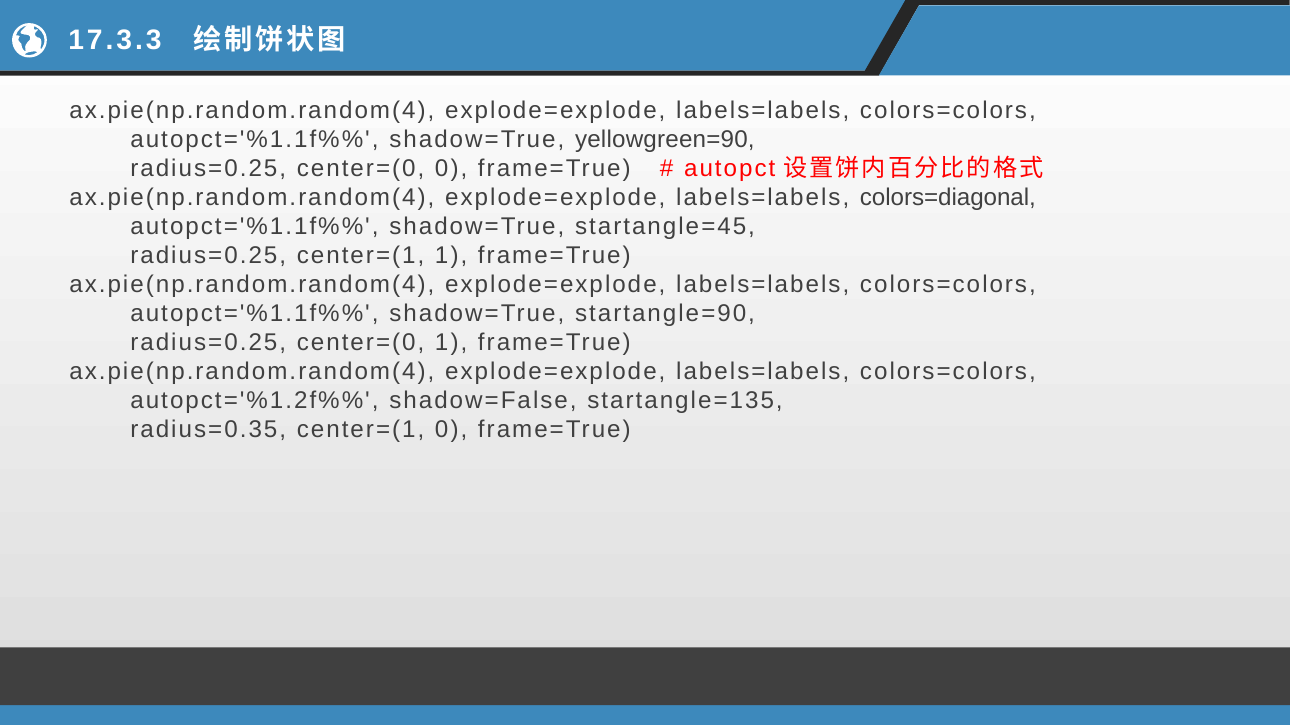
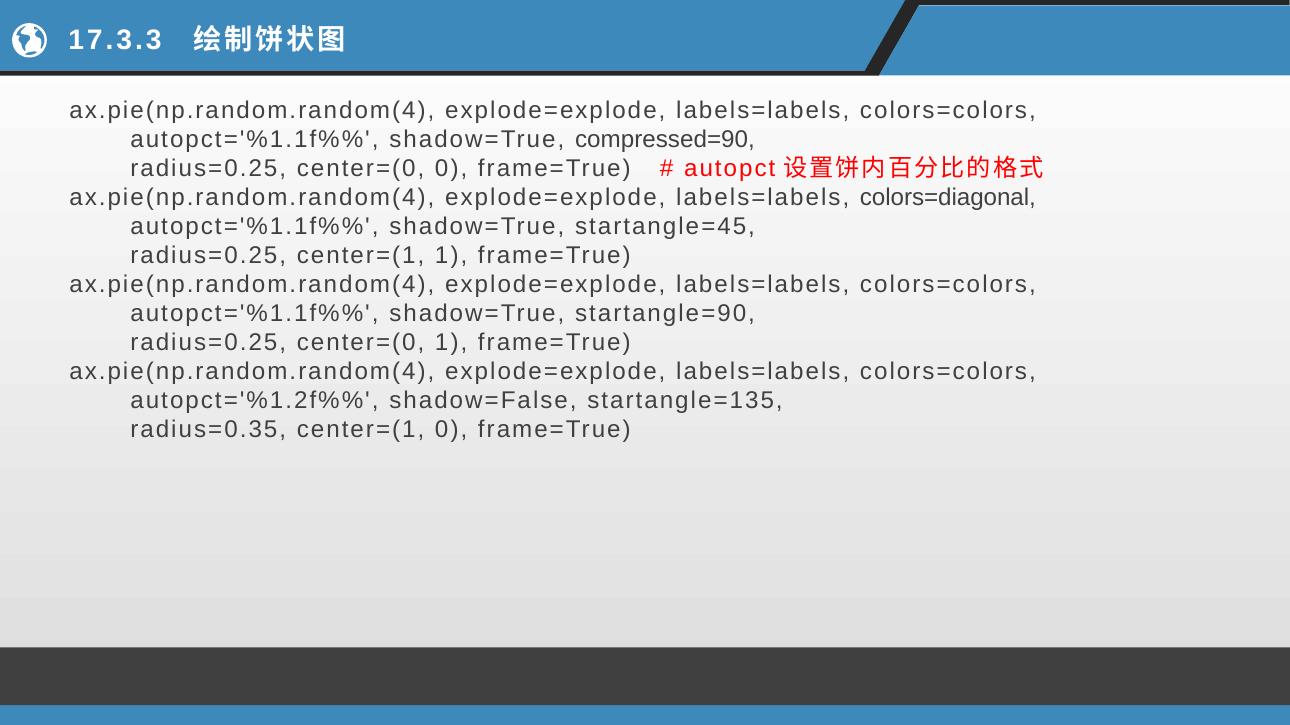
yellowgreen=90: yellowgreen=90 -> compressed=90
